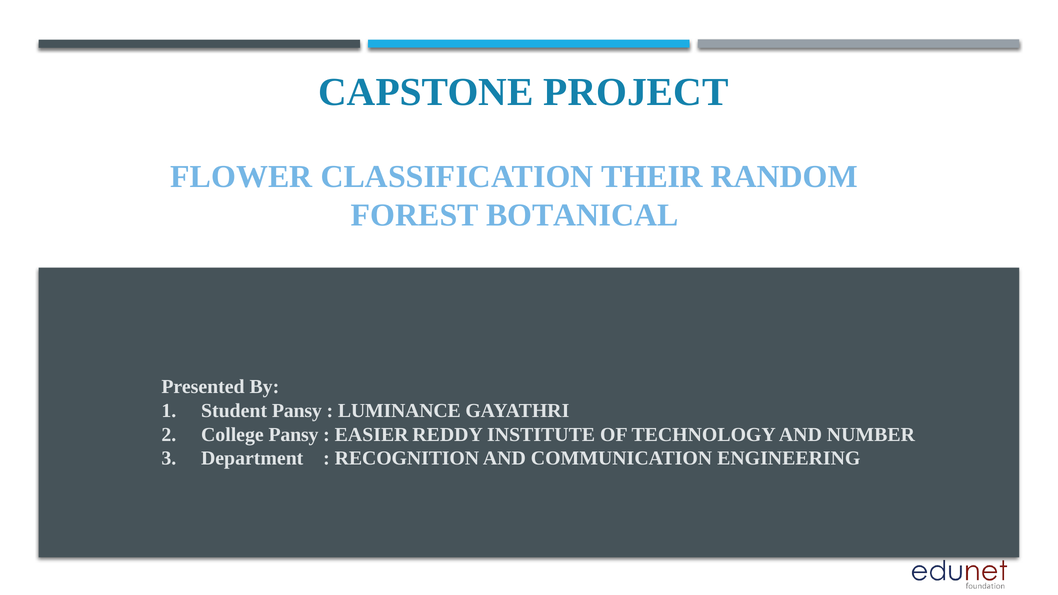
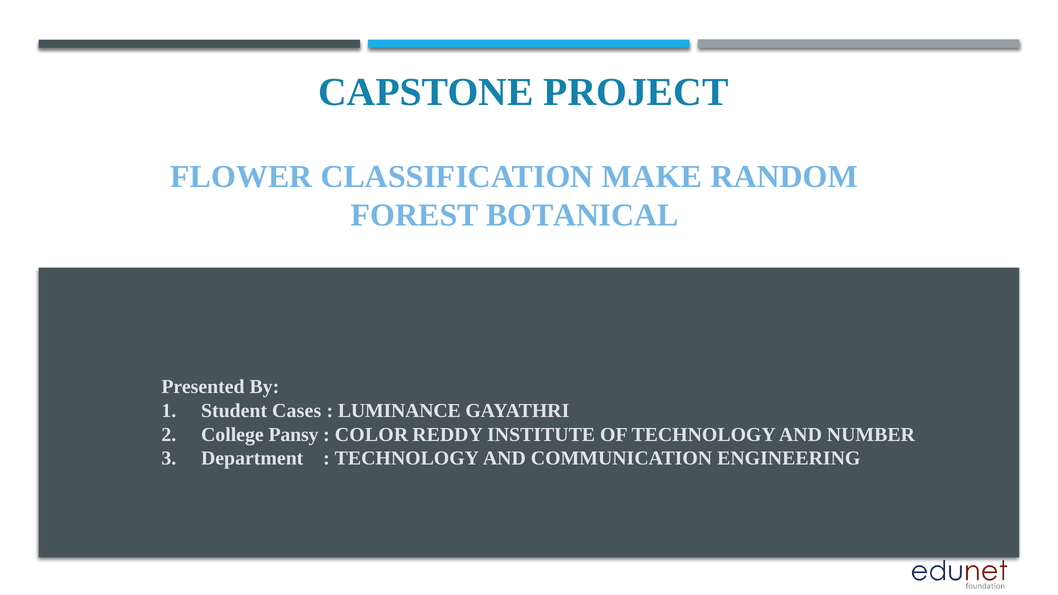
THEIR: THEIR -> MAKE
Student Pansy: Pansy -> Cases
EASIER: EASIER -> COLOR
RECOGNITION at (407, 458): RECOGNITION -> TECHNOLOGY
